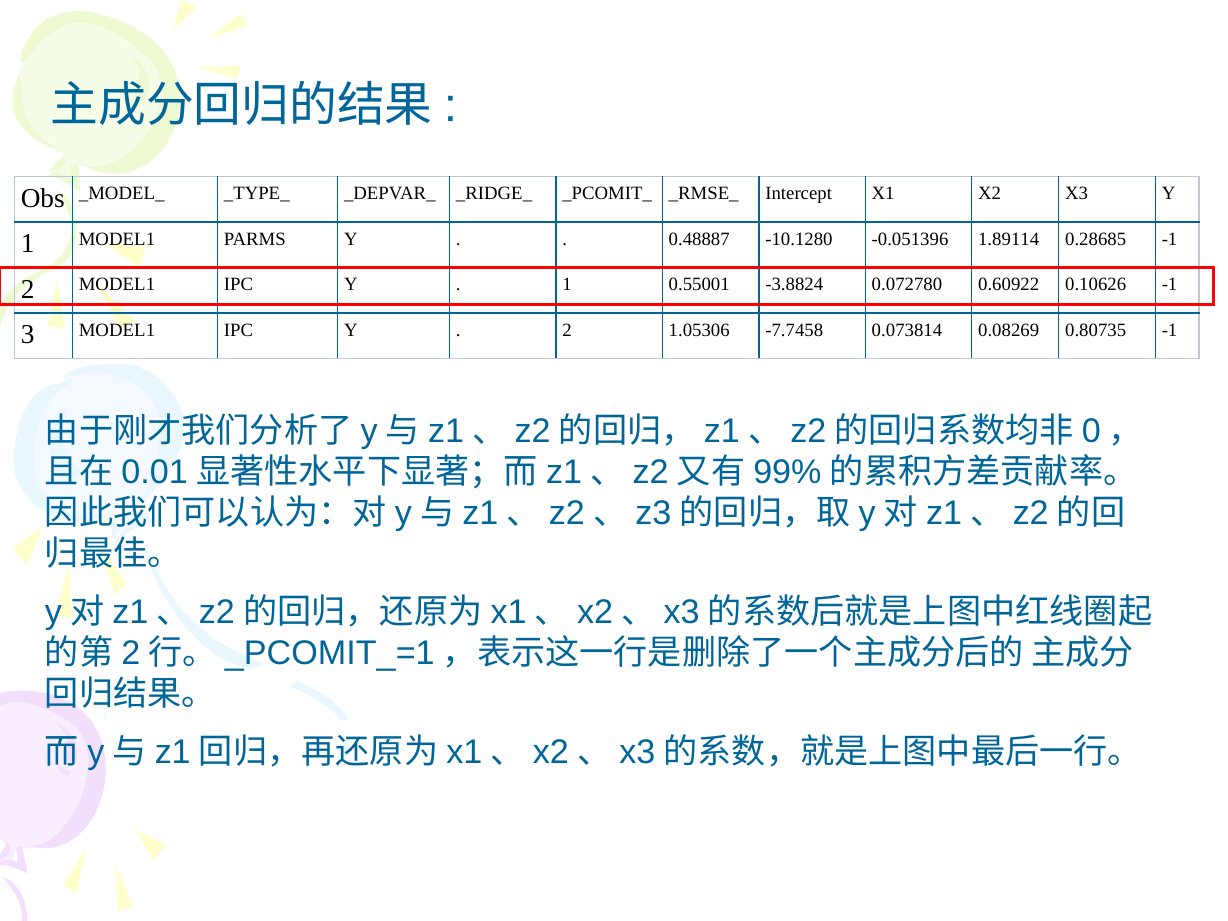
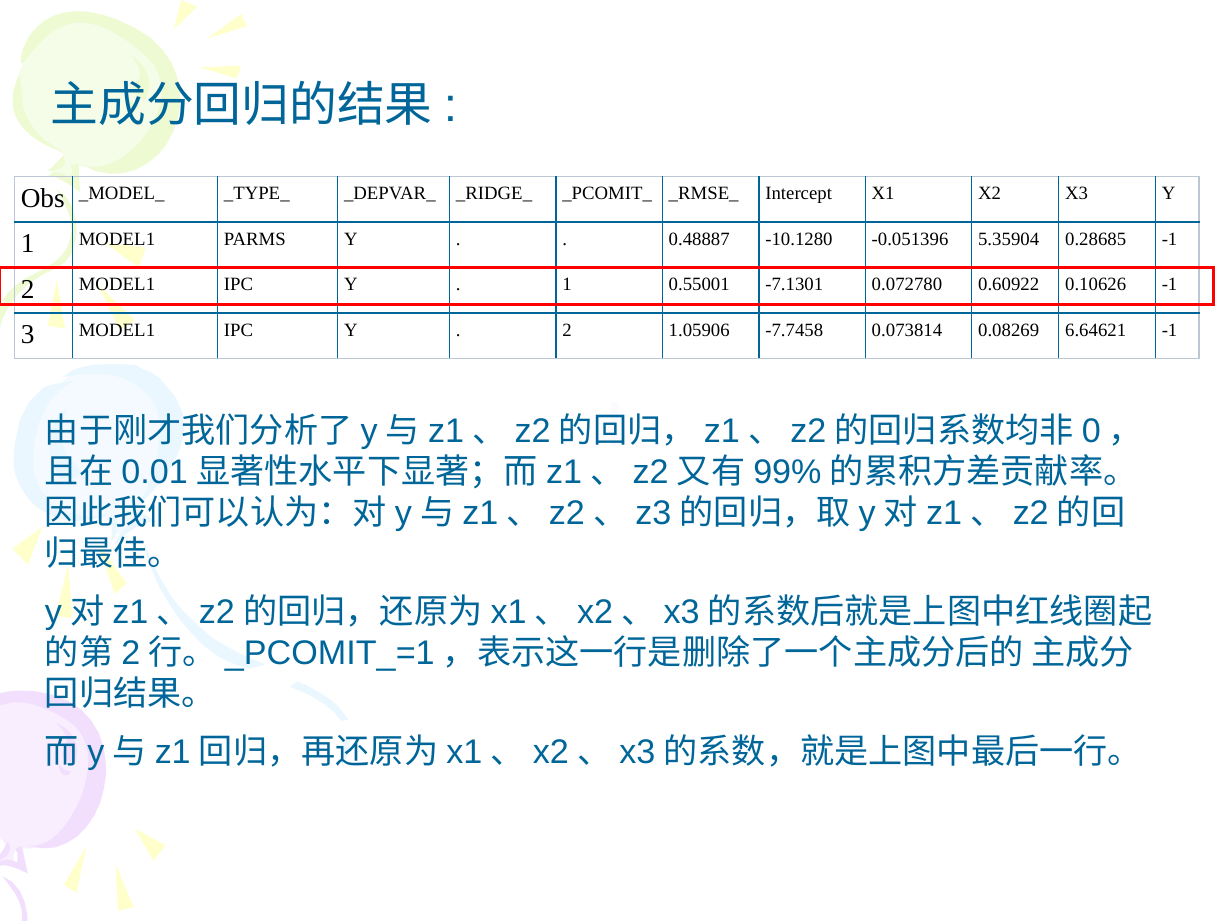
1.89114: 1.89114 -> 5.35904
-3.8824: -3.8824 -> -7.1301
1.05306: 1.05306 -> 1.05906
0.80735: 0.80735 -> 6.64621
